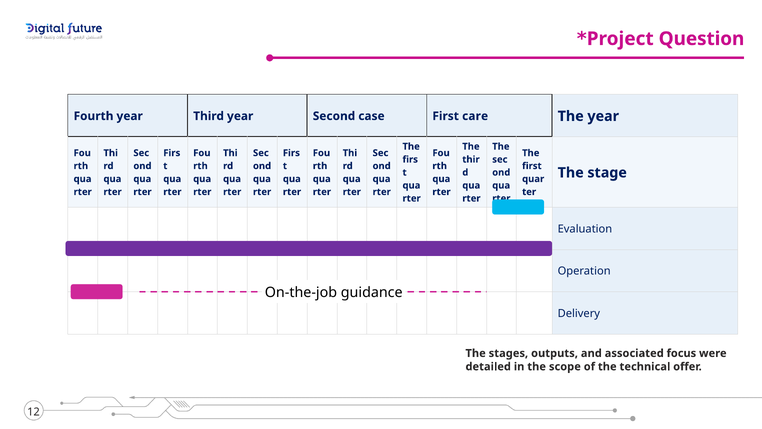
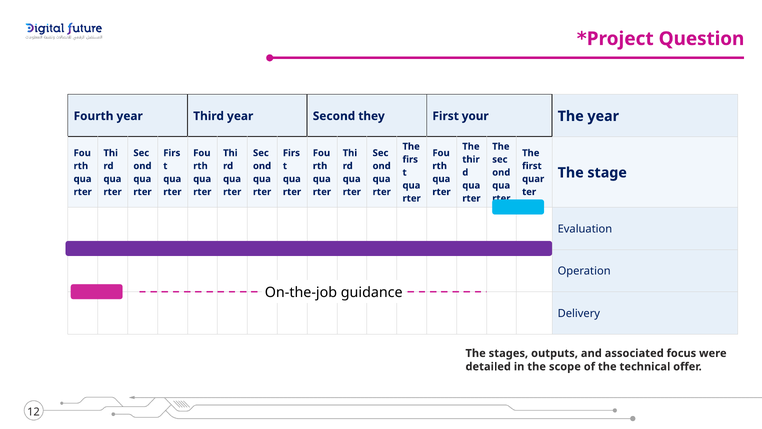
case: case -> they
care: care -> your
